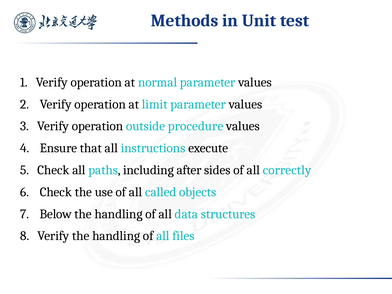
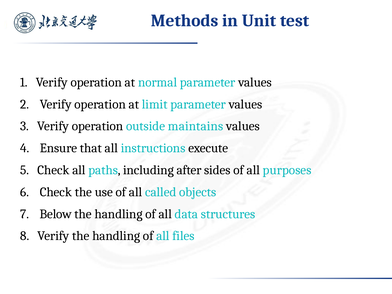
procedure: procedure -> maintains
correctly: correctly -> purposes
